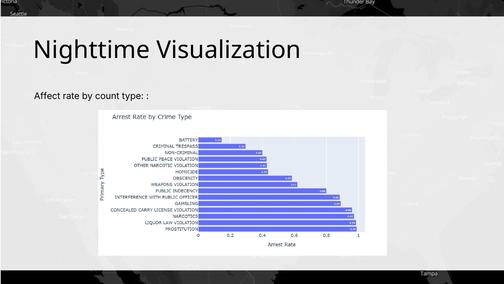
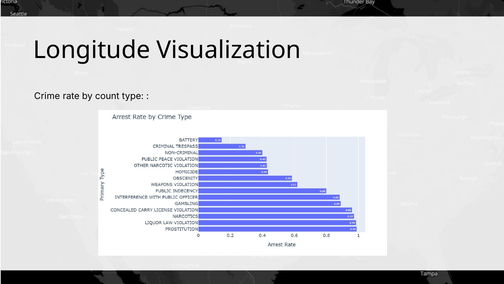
Nighttime: Nighttime -> Longitude
Affect: Affect -> Crime
